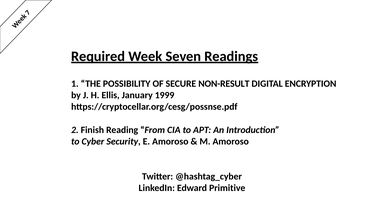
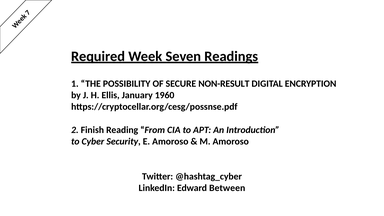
1999: 1999 -> 1960
Primitive: Primitive -> Between
